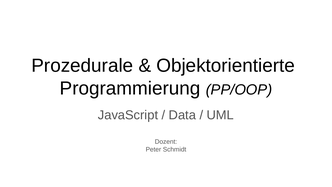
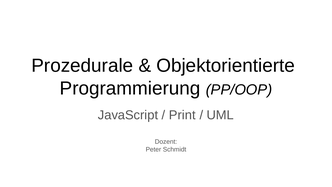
Data: Data -> Print
